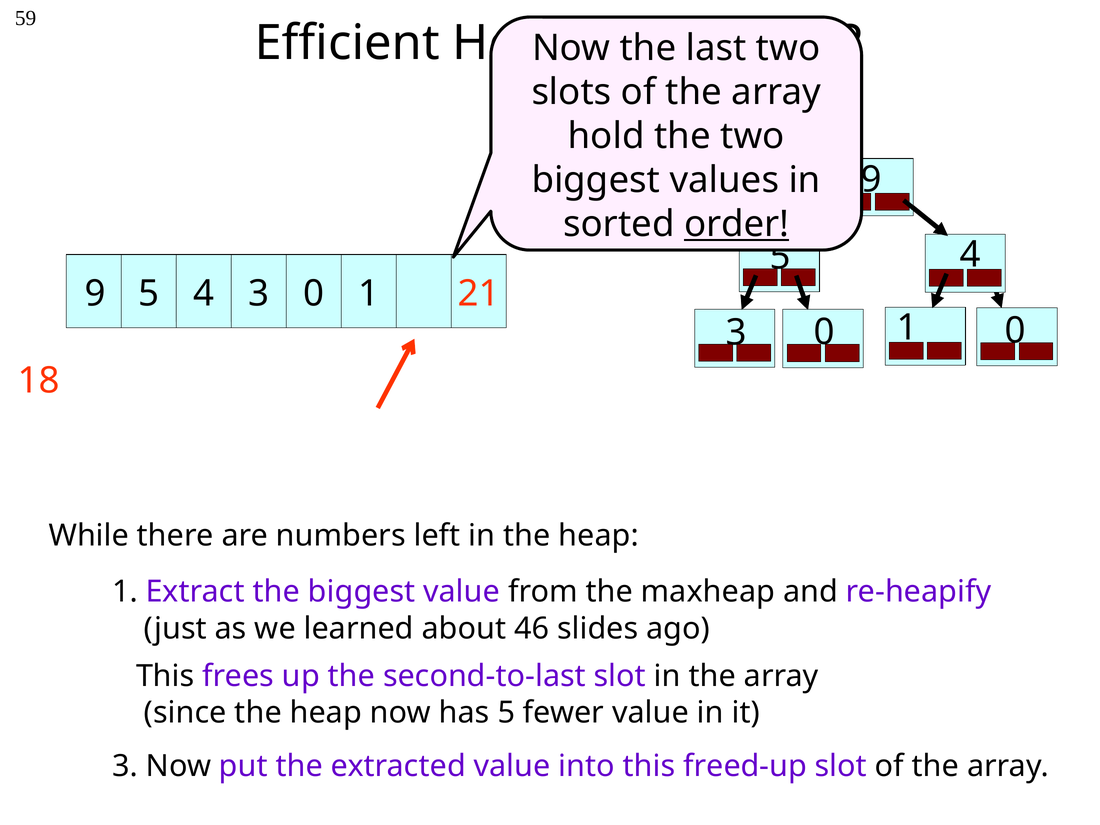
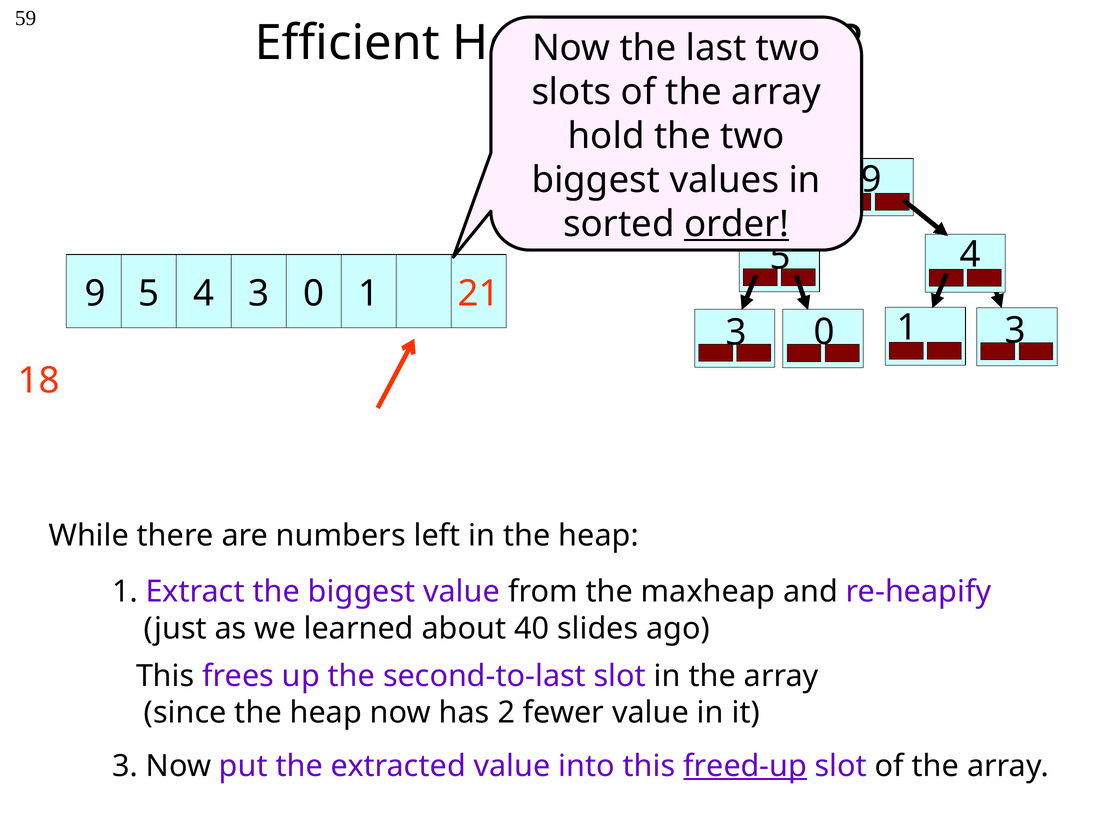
0 at (1015, 331): 0 -> 3
46: 46 -> 40
has 5: 5 -> 2
freed-up underline: none -> present
